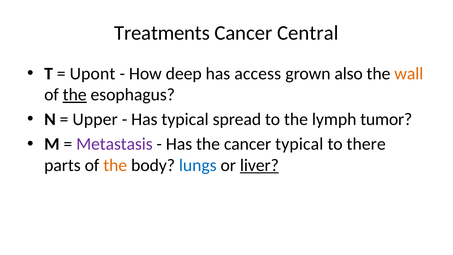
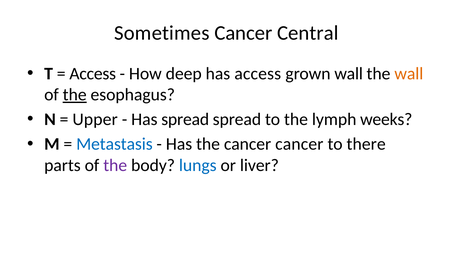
Treatments: Treatments -> Sometimes
Upont at (93, 74): Upont -> Access
grown also: also -> wall
Has typical: typical -> spread
tumor: tumor -> weeks
Metastasis colour: purple -> blue
cancer typical: typical -> cancer
the at (115, 165) colour: orange -> purple
liver underline: present -> none
